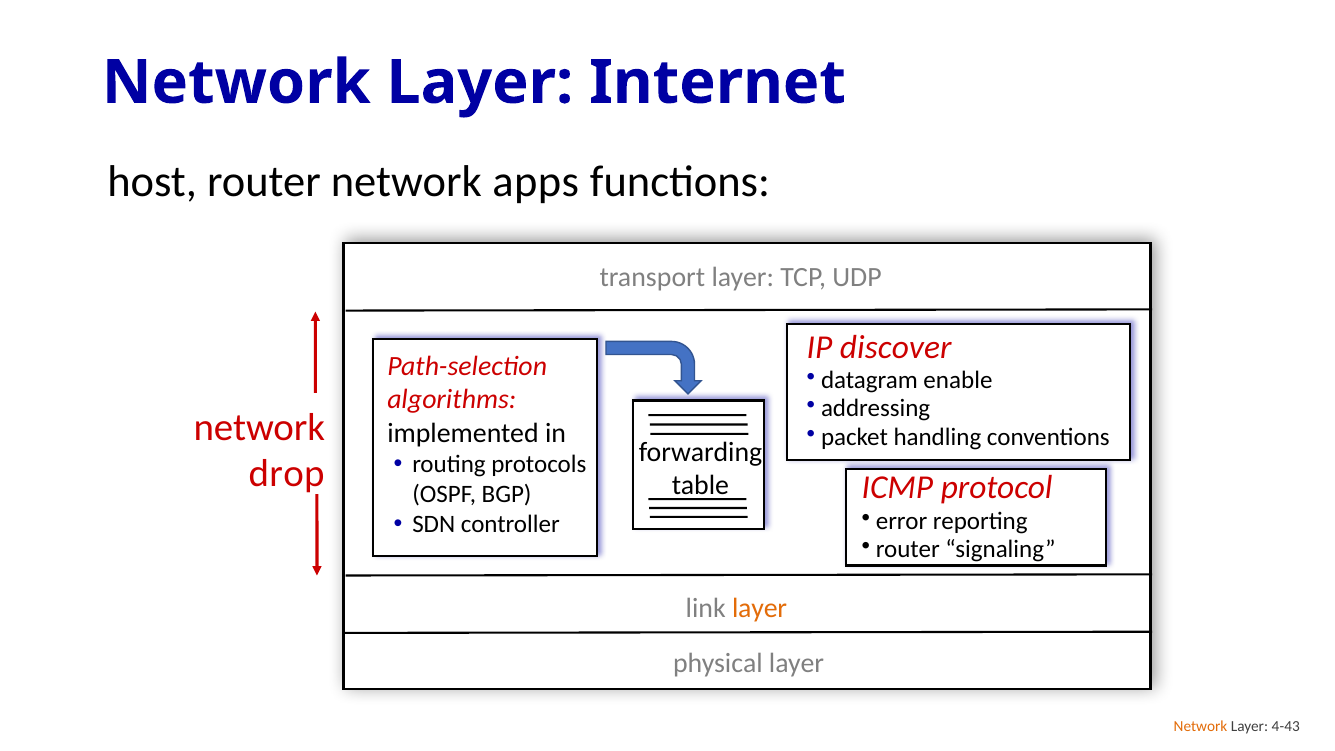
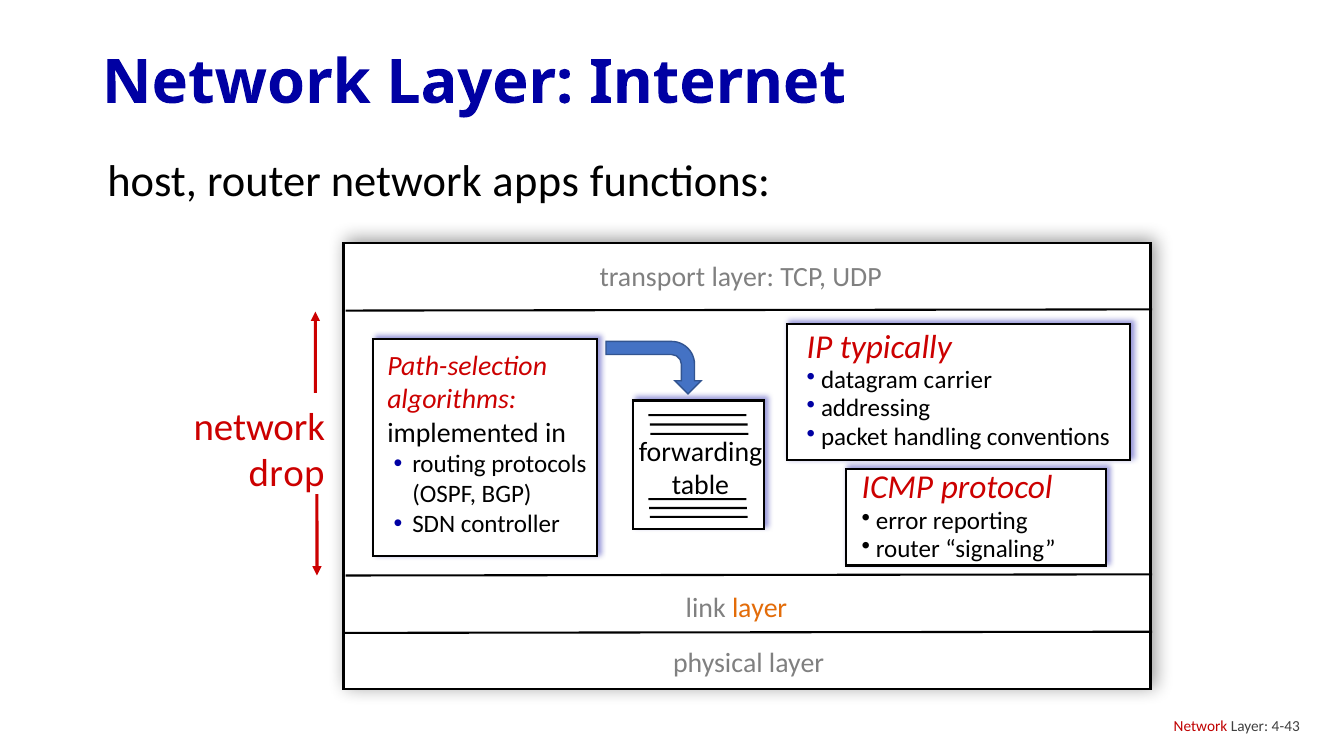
discover: discover -> typically
enable: enable -> carrier
Network at (1201, 726) colour: orange -> red
